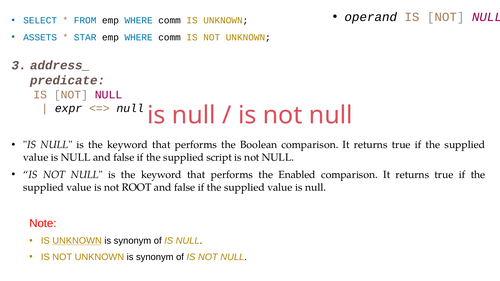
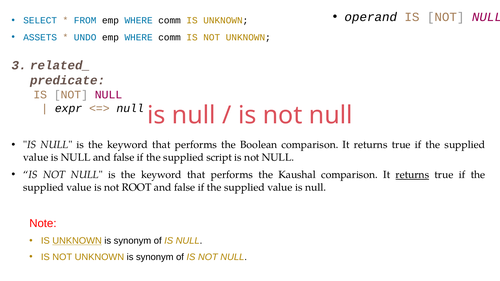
STAR: STAR -> UNDO
address_: address_ -> related_
Enabled: Enabled -> Kaushal
returns at (412, 175) underline: none -> present
